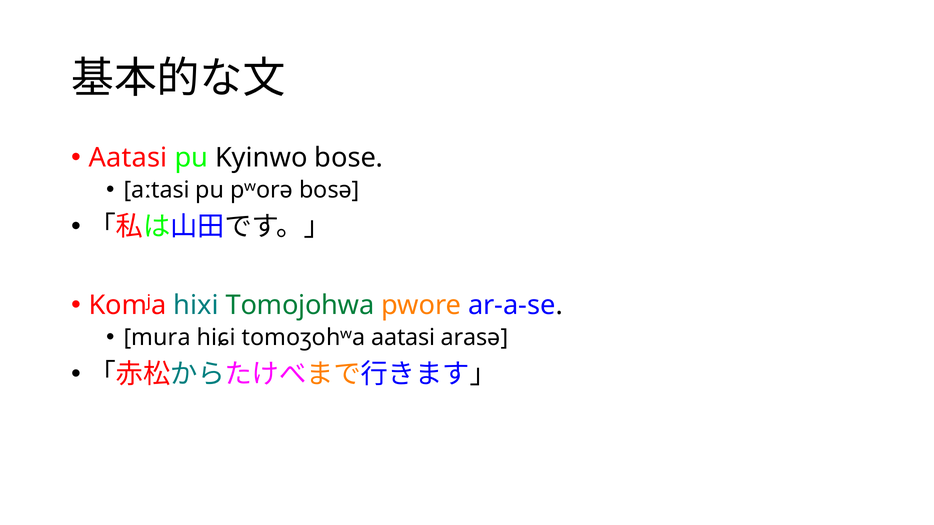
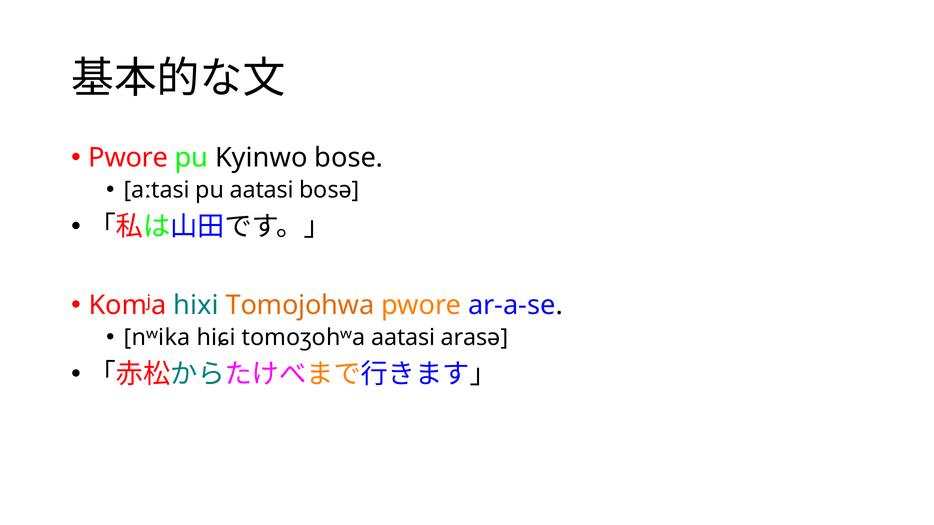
Aatasi at (128, 158): Aatasi -> Pwore
pu pʷorə: pʷorə -> aatasi
Tomojohwa colour: green -> orange
mura: mura -> nʷika
